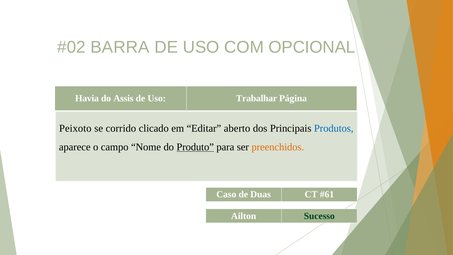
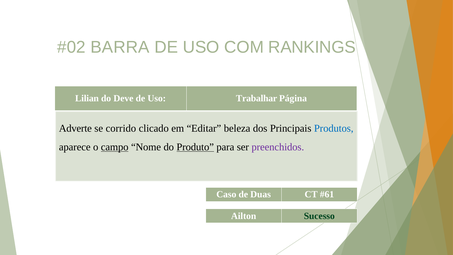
OPCIONAL: OPCIONAL -> RANKINGS
Havia: Havia -> Lilian
Assis: Assis -> Deve
Peixoto: Peixoto -> Adverte
aberto: aberto -> beleza
campo underline: none -> present
preenchidos colour: orange -> purple
